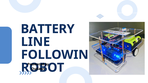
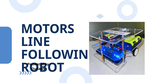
BATTERY: BATTERY -> MOTORS
